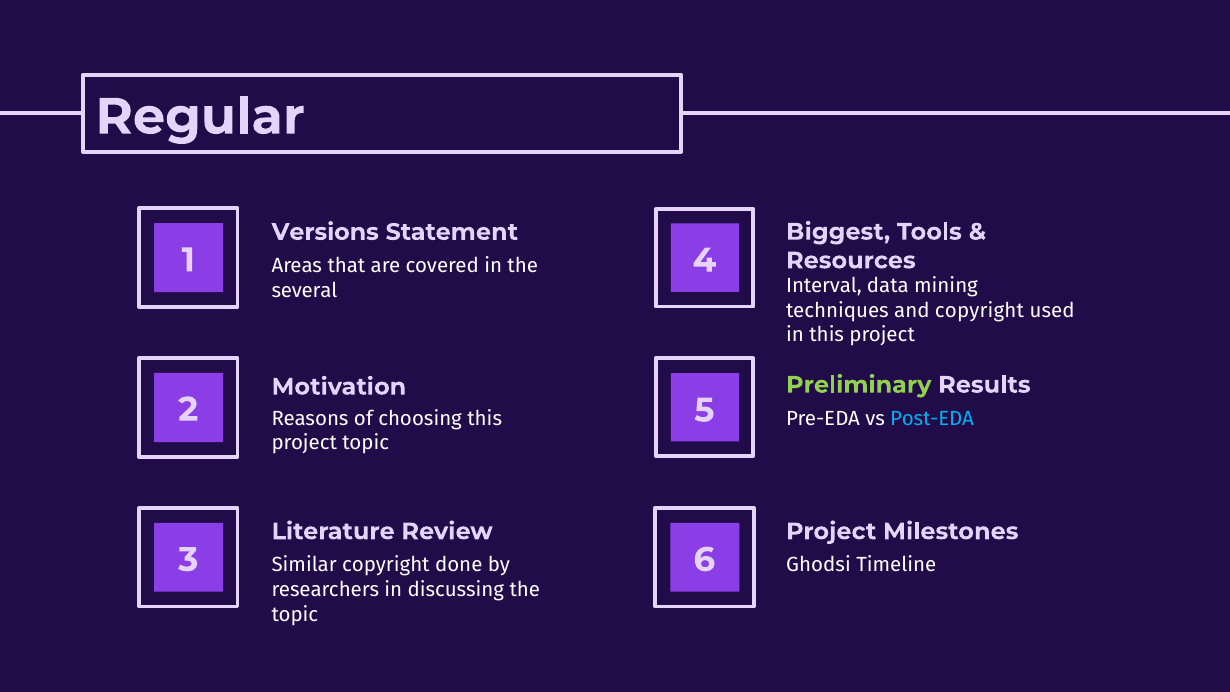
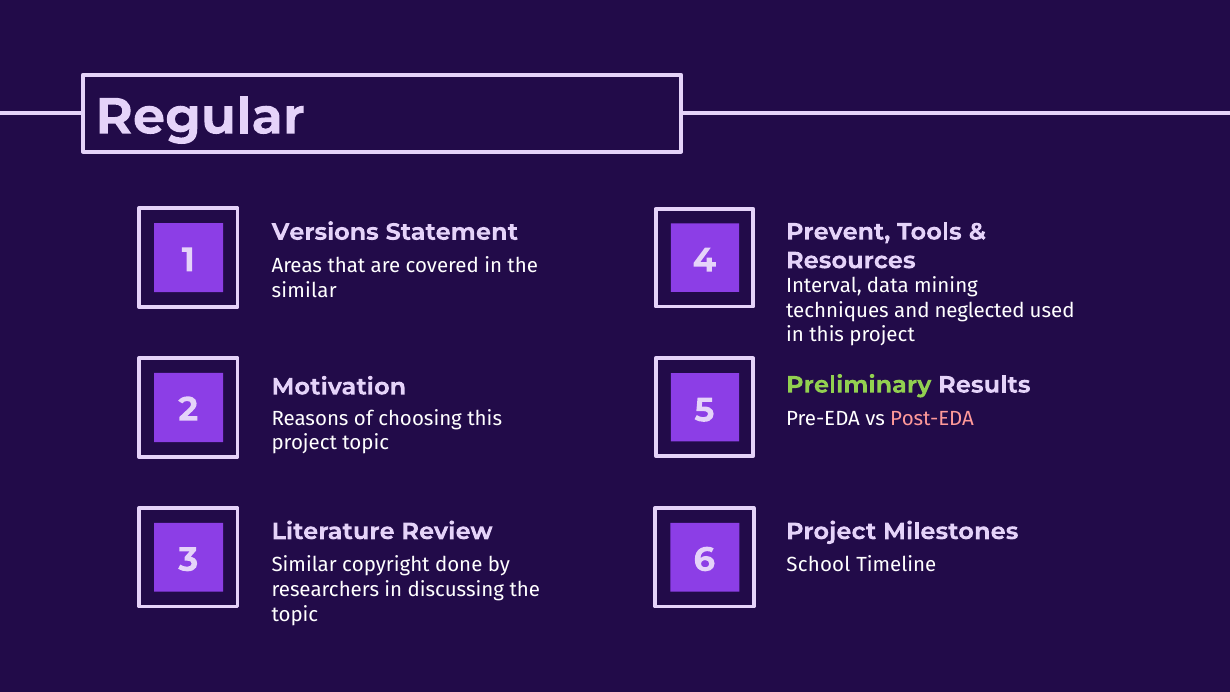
Biggest: Biggest -> Prevent
several at (304, 290): several -> similar
and copyright: copyright -> neglected
Post-EDA colour: light blue -> pink
Ghodsi: Ghodsi -> School
